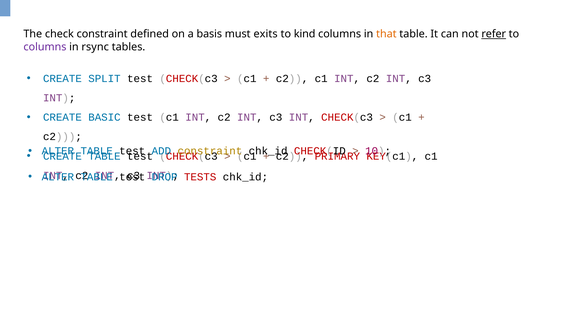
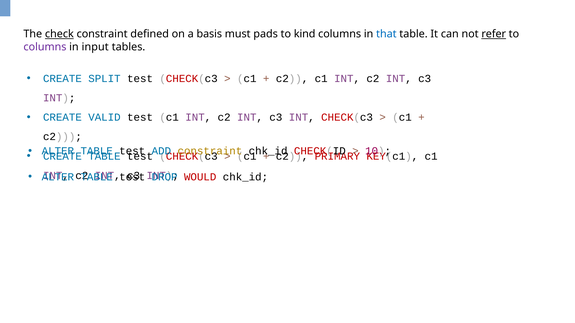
check underline: none -> present
exits: exits -> pads
that colour: orange -> blue
rsync: rsync -> input
BASIC: BASIC -> VALID
TESTS: TESTS -> WOULD
